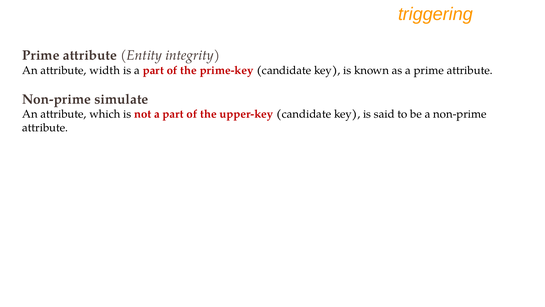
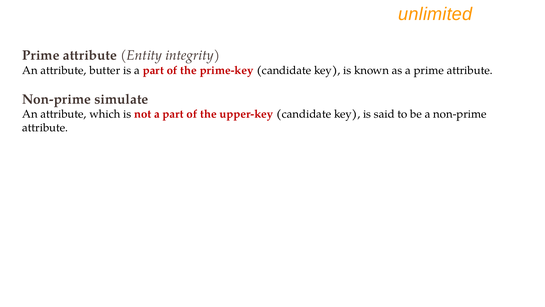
triggering: triggering -> unlimited
width: width -> butter
